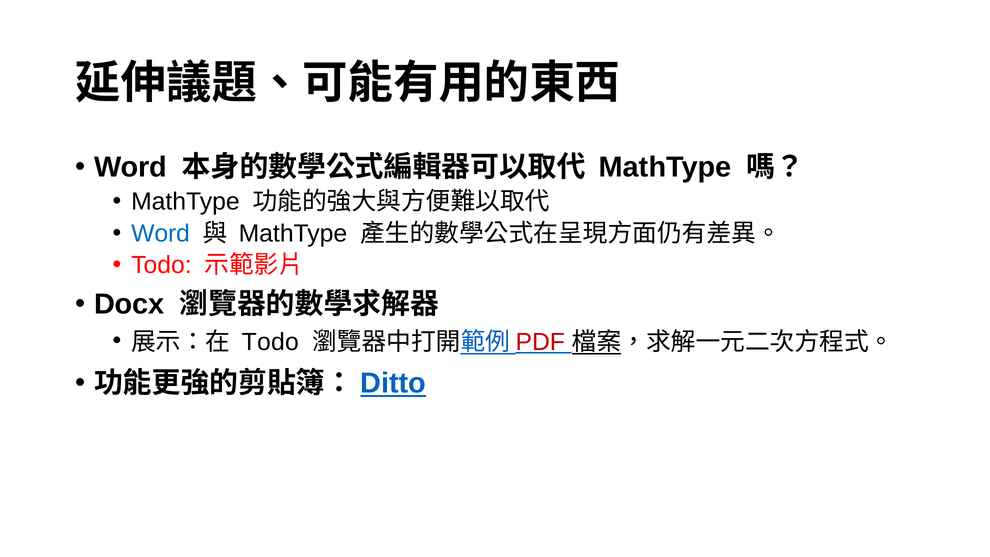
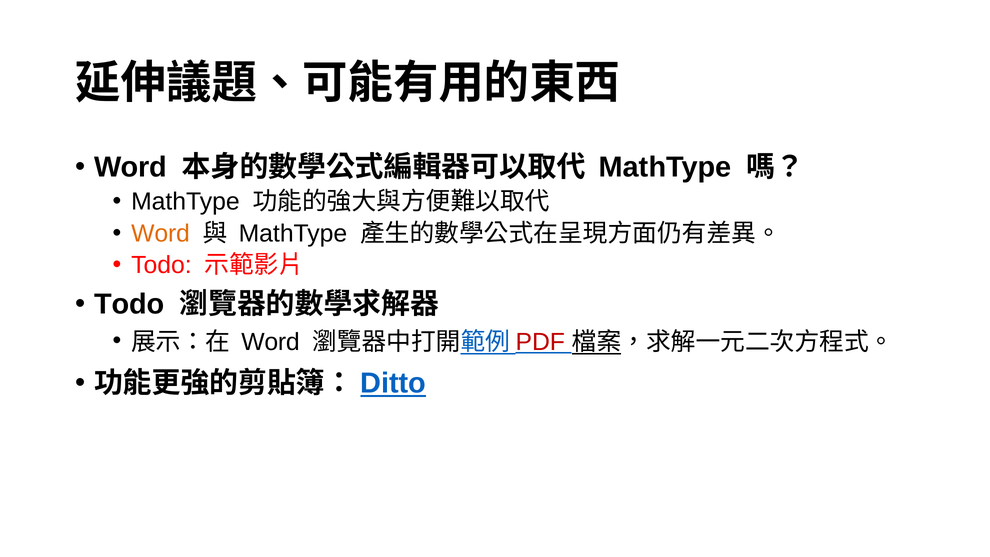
Word at (161, 233) colour: blue -> orange
Docx at (129, 304): Docx -> Todo
Todo at (270, 342): Todo -> Word
